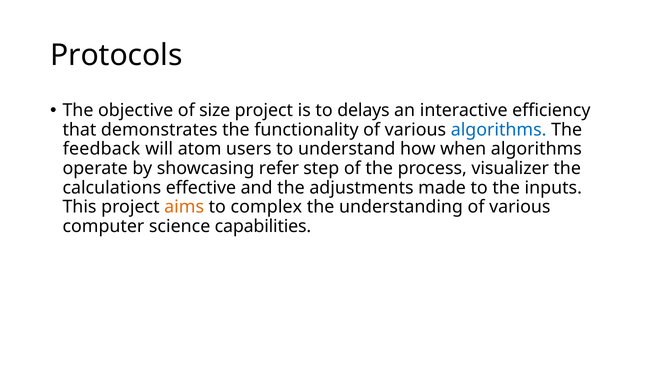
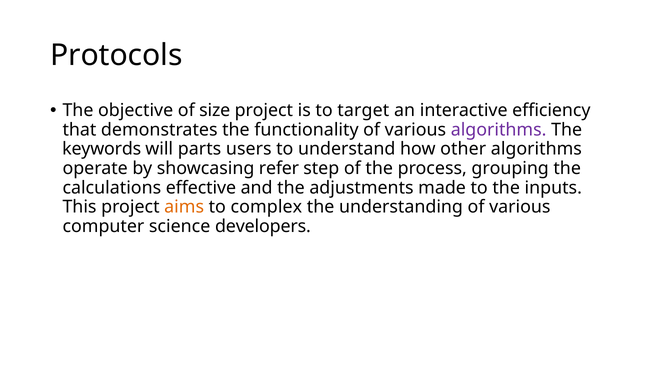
delays: delays -> target
algorithms at (499, 130) colour: blue -> purple
feedback: feedback -> keywords
atom: atom -> parts
when: when -> other
visualizer: visualizer -> grouping
capabilities: capabilities -> developers
